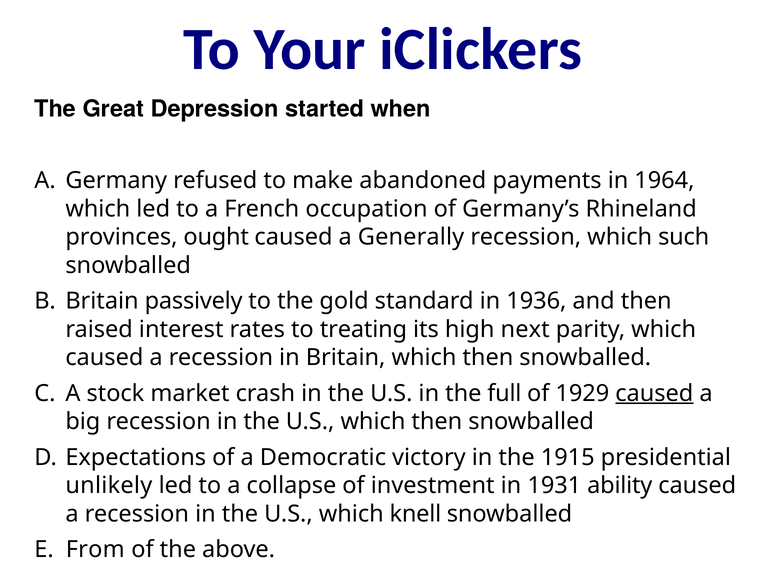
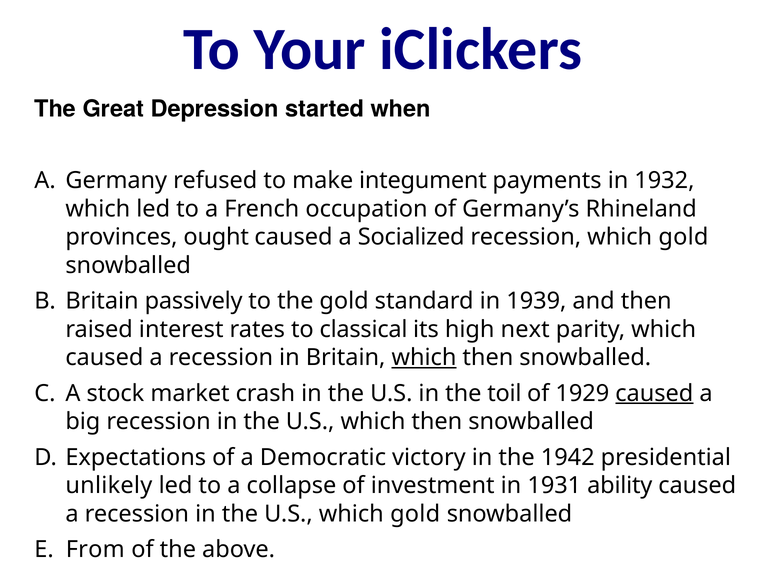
abandoned: abandoned -> integument
1964: 1964 -> 1932
Generally: Generally -> Socialized
recession which such: such -> gold
1936: 1936 -> 1939
treating: treating -> classical
which at (424, 358) underline: none -> present
full: full -> toil
1915: 1915 -> 1942
U.S which knell: knell -> gold
